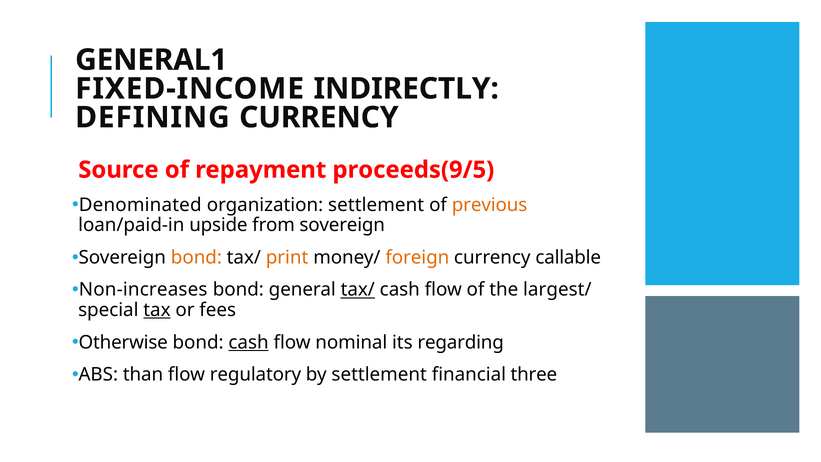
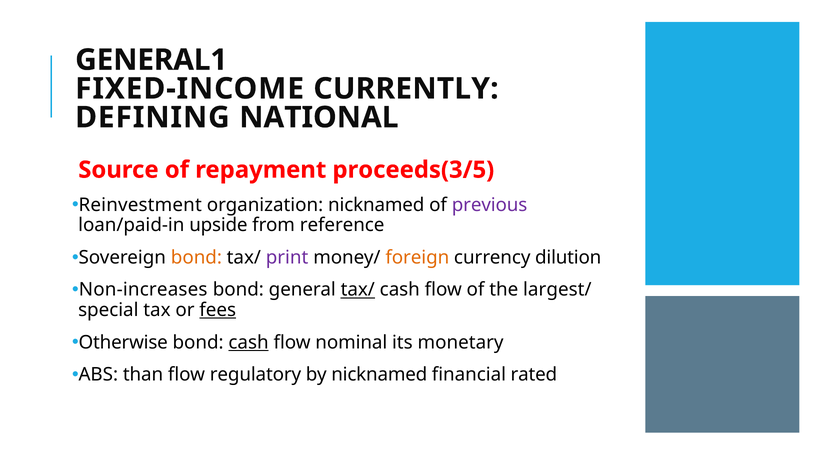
INDIRECTLY: INDIRECTLY -> CURRENTLY
DEFINING CURRENCY: CURRENCY -> NATIONAL
proceeds(9/5: proceeds(9/5 -> proceeds(3/5
Denominated: Denominated -> Reinvestment
organization settlement: settlement -> nicknamed
previous colour: orange -> purple
from sovereign: sovereign -> reference
print colour: orange -> purple
callable: callable -> dilution
tax underline: present -> none
fees underline: none -> present
regarding: regarding -> monetary
by settlement: settlement -> nicknamed
three: three -> rated
